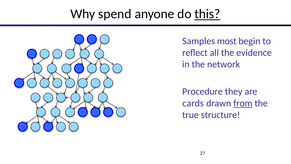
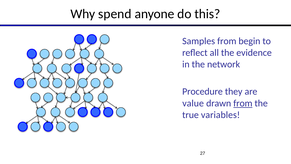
this underline: present -> none
Samples most: most -> from
cards: cards -> value
structure: structure -> variables
